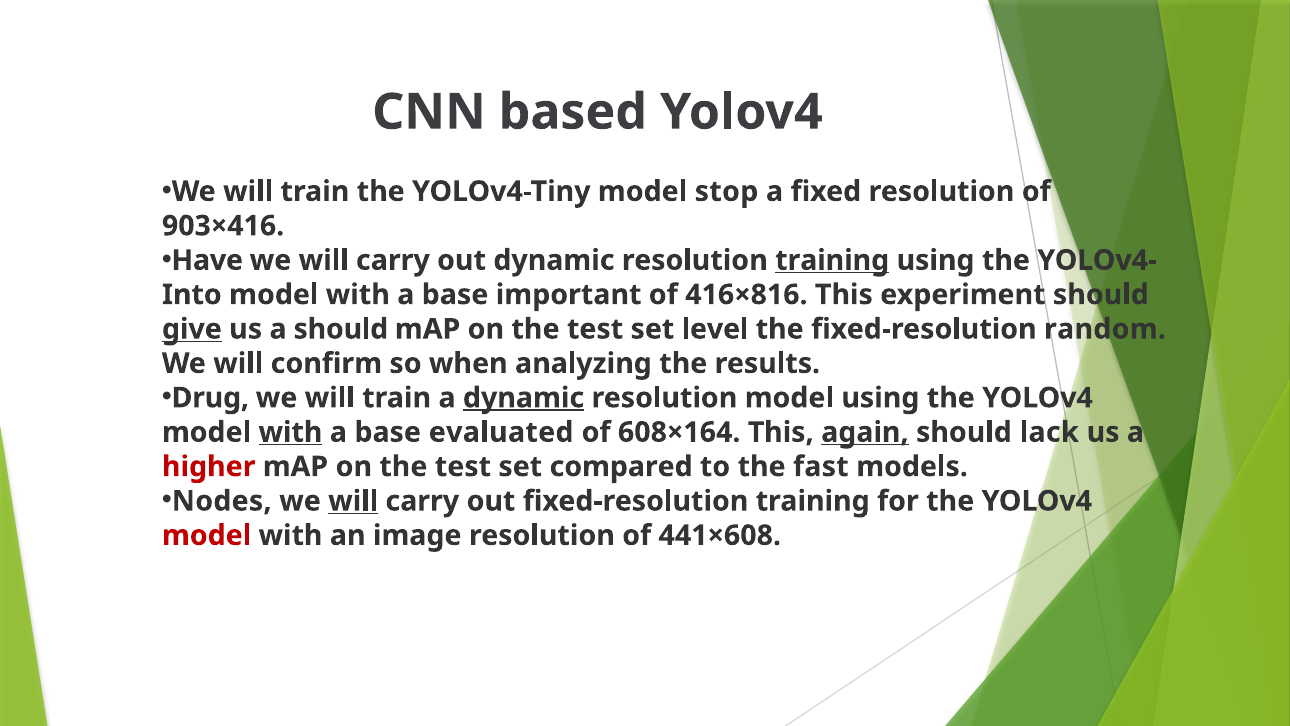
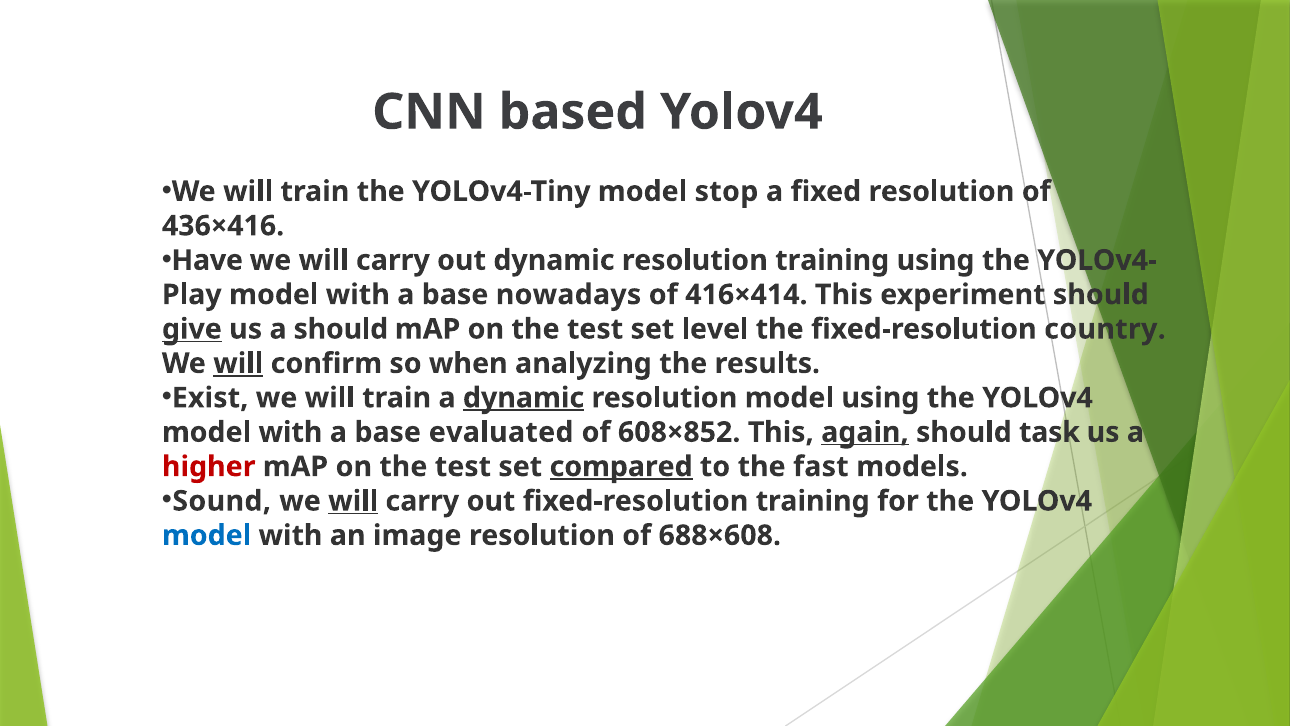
903×416: 903×416 -> 436×416
training at (832, 260) underline: present -> none
Into: Into -> Play
important: important -> nowadays
416×816: 416×816 -> 416×414
random: random -> country
will at (238, 363) underline: none -> present
Drug: Drug -> Exist
with at (291, 432) underline: present -> none
608×164: 608×164 -> 608×852
lack: lack -> task
compared underline: none -> present
Nodes: Nodes -> Sound
model at (207, 535) colour: red -> blue
441×608: 441×608 -> 688×608
